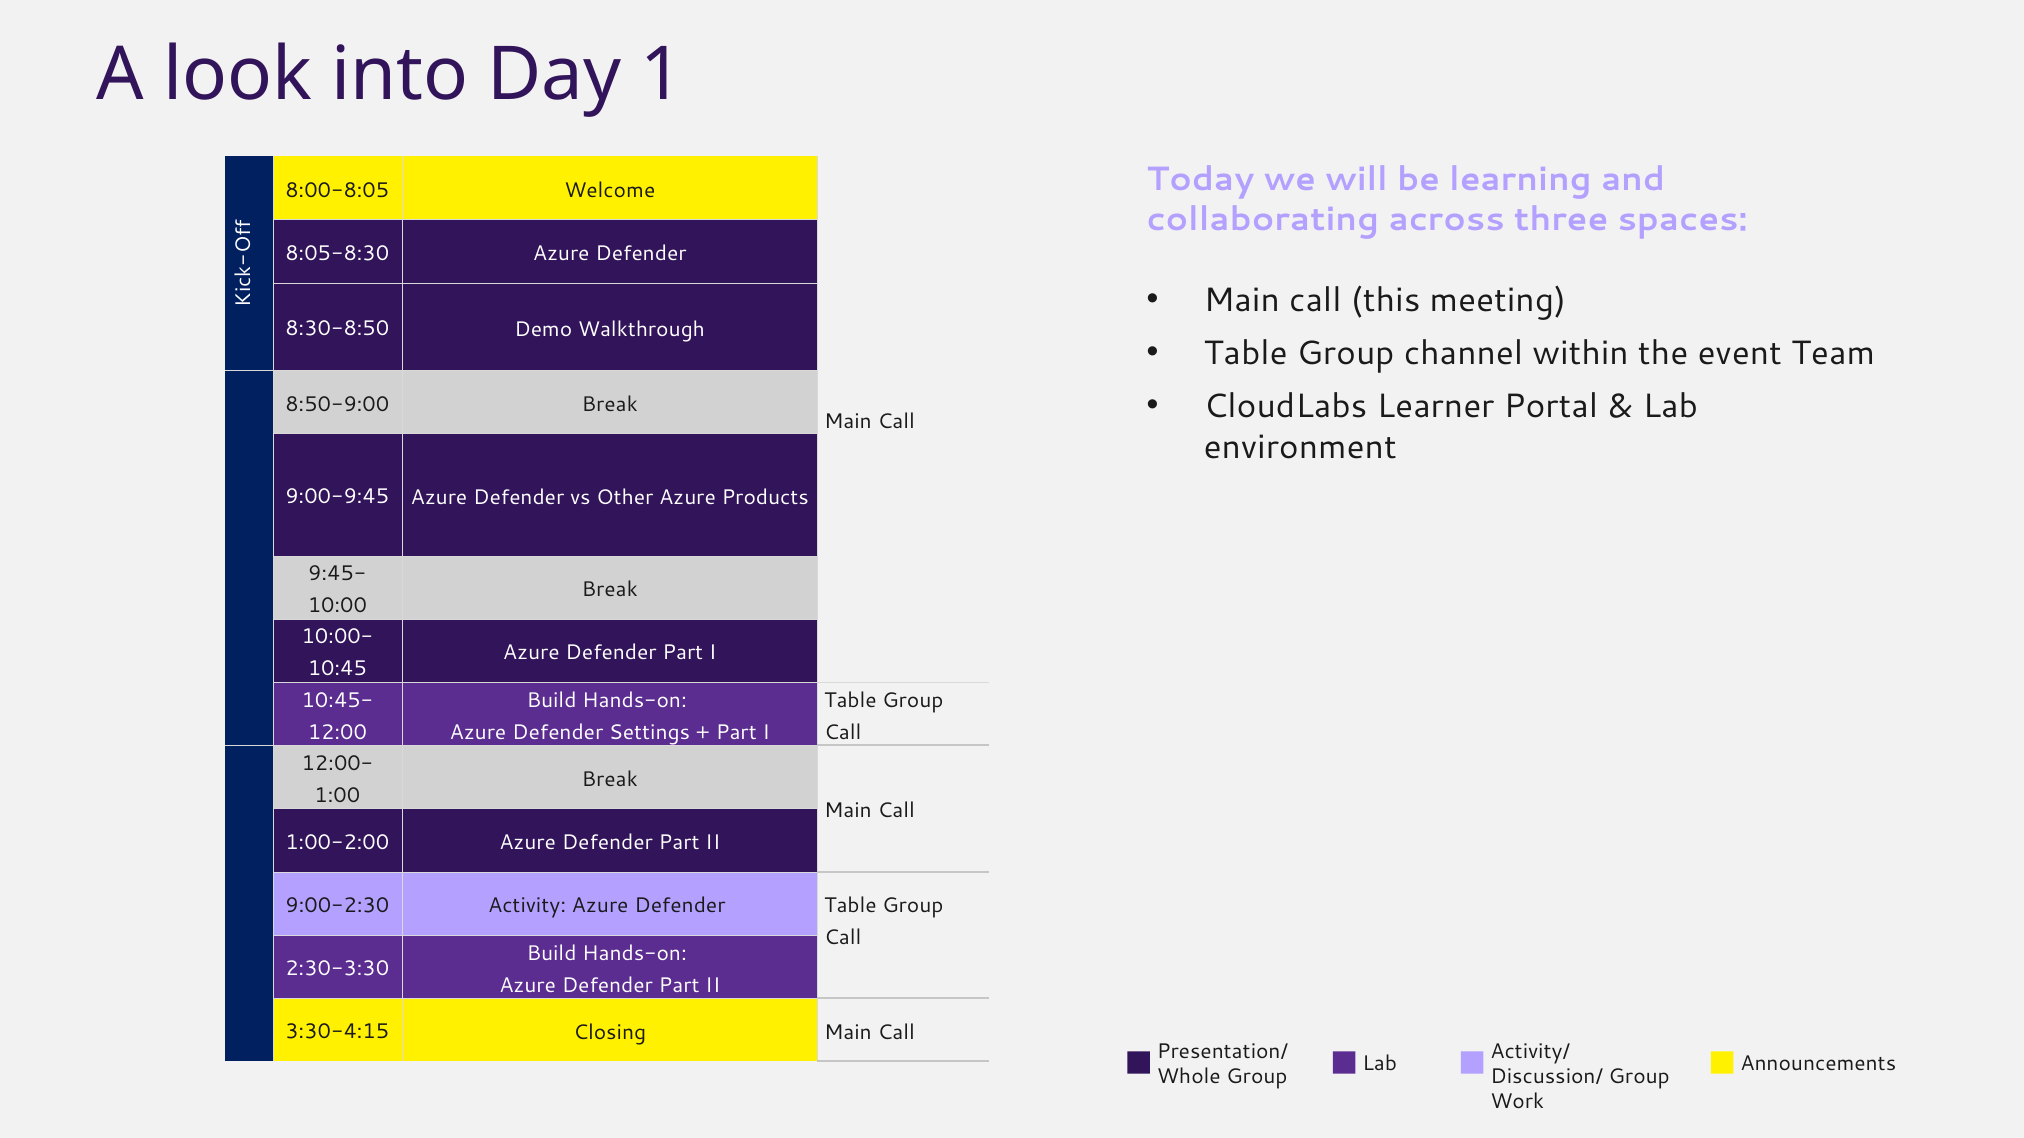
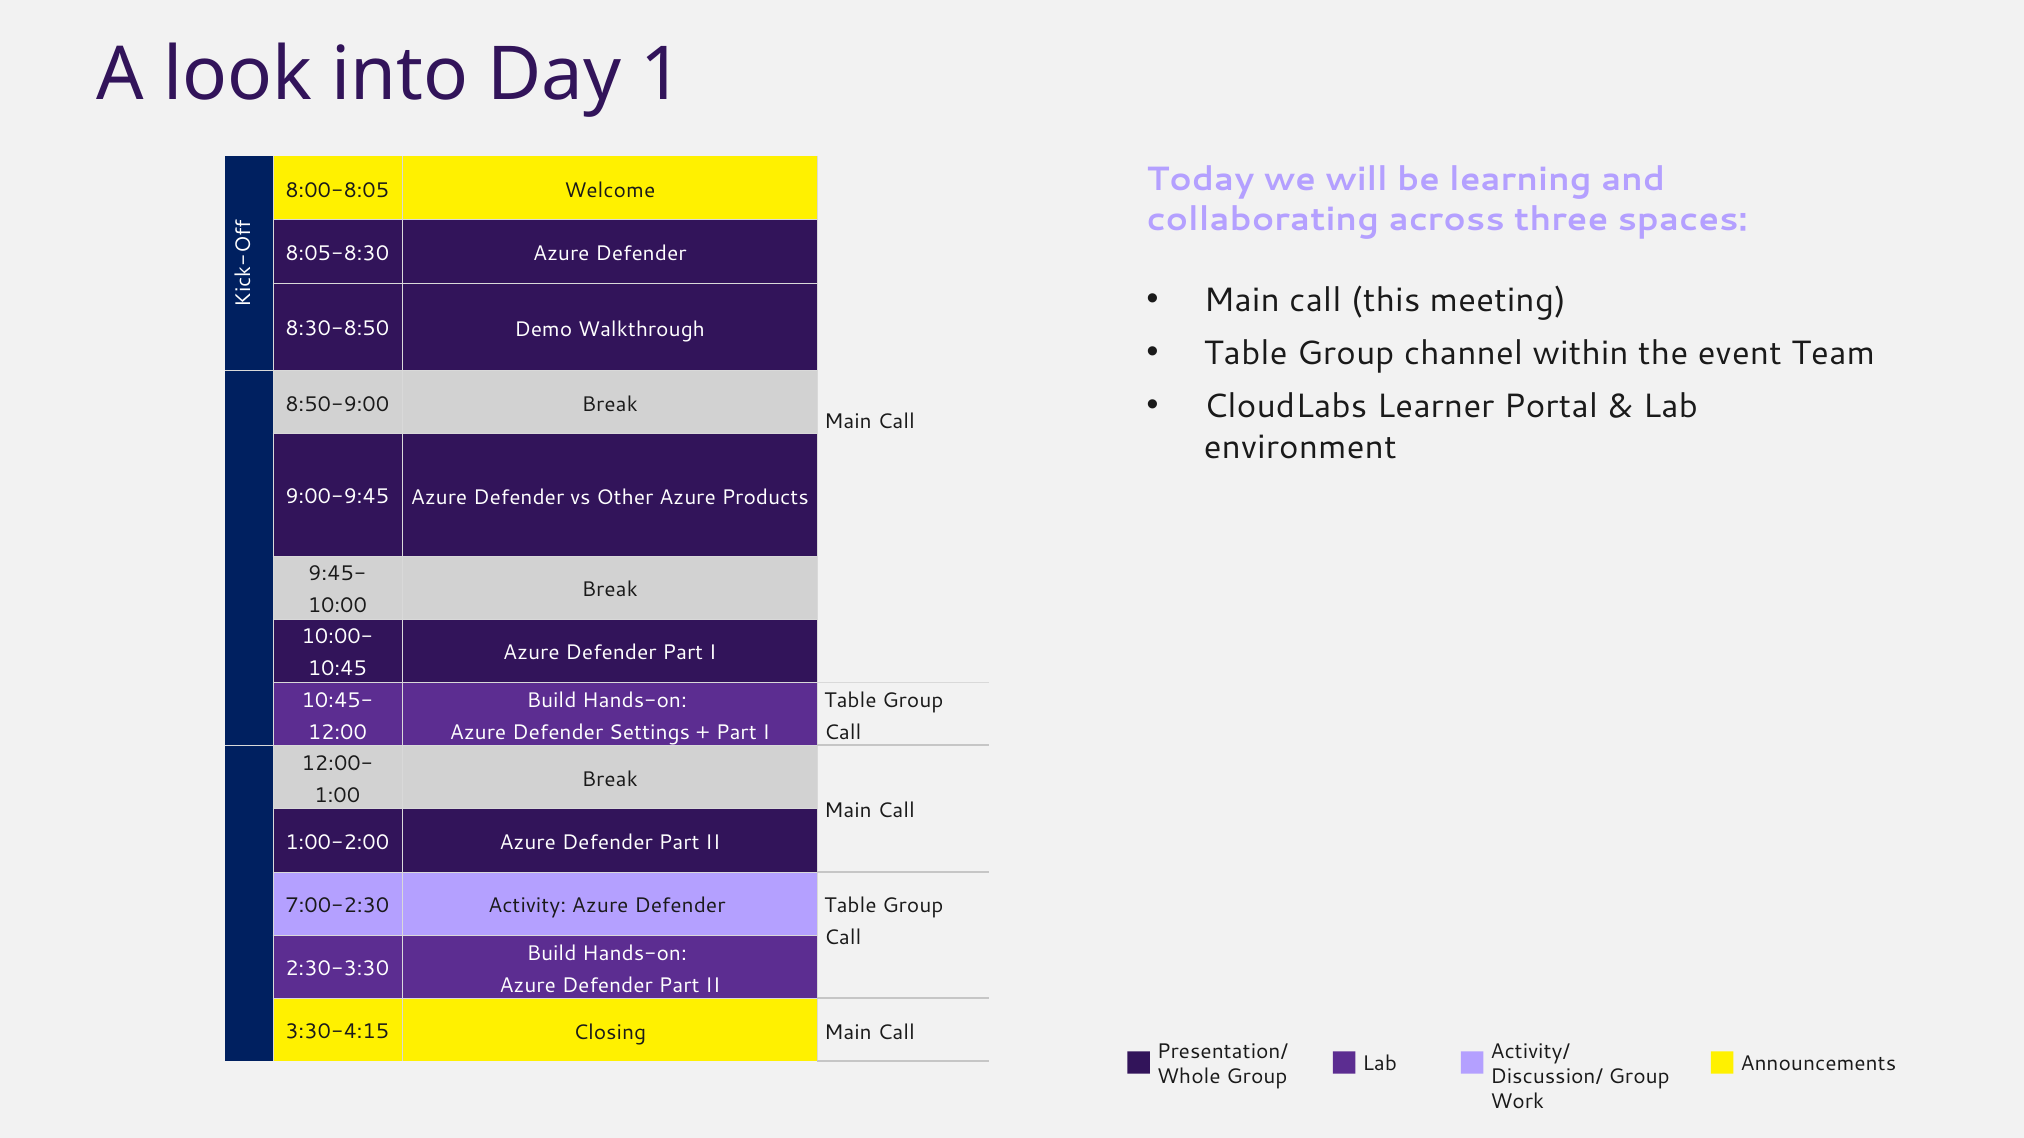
9:00-2:30: 9:00-2:30 -> 7:00-2:30
